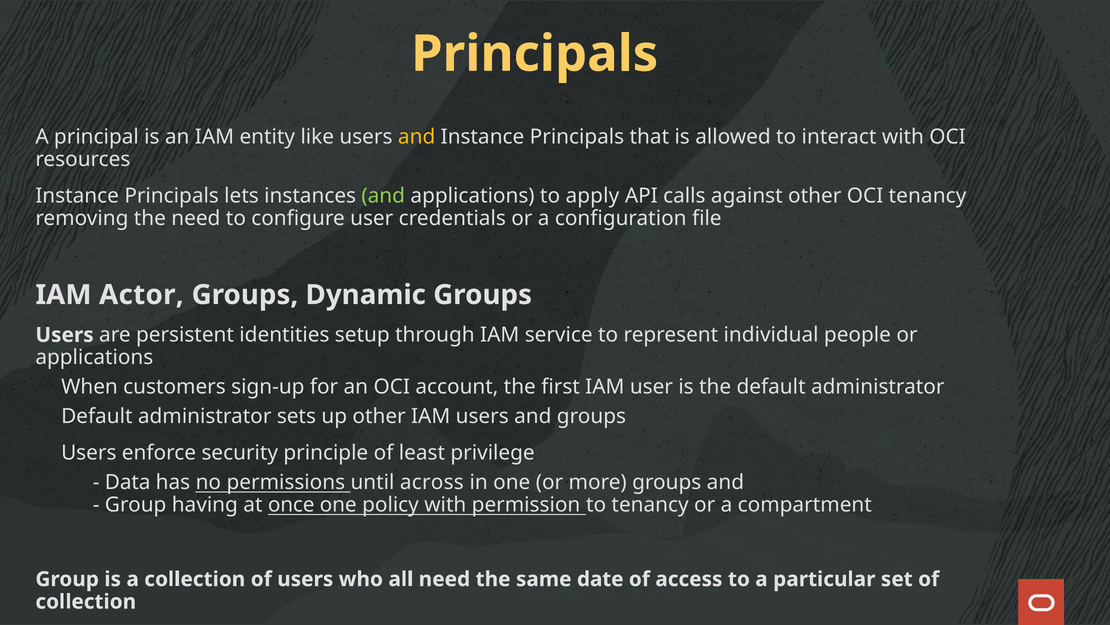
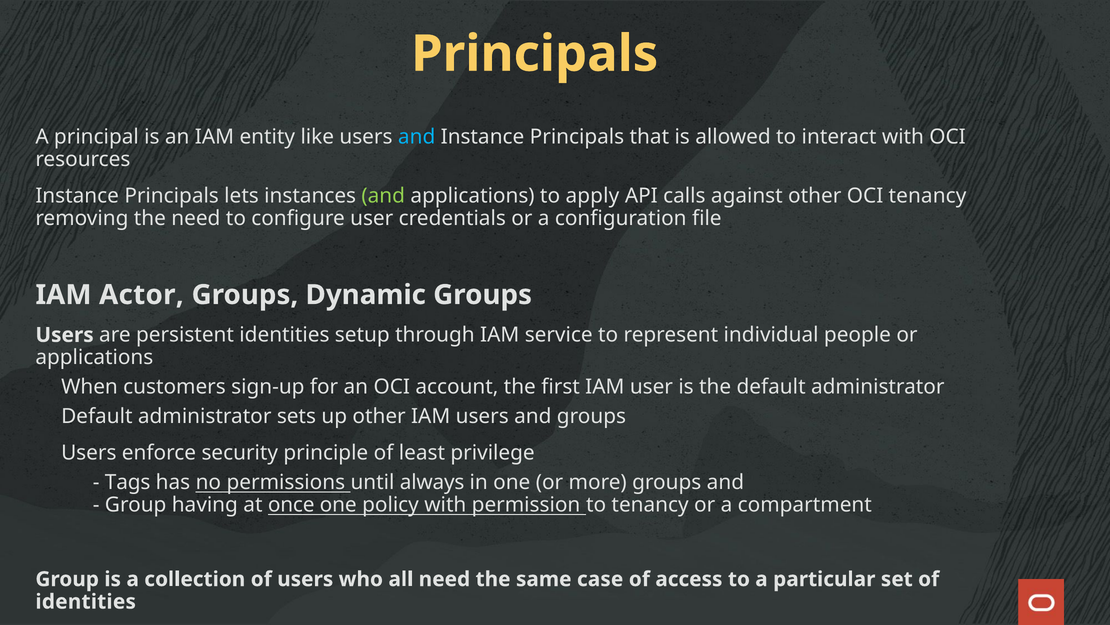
and at (417, 137) colour: yellow -> light blue
Data: Data -> Tags
across: across -> always
date: date -> case
collection at (86, 601): collection -> identities
